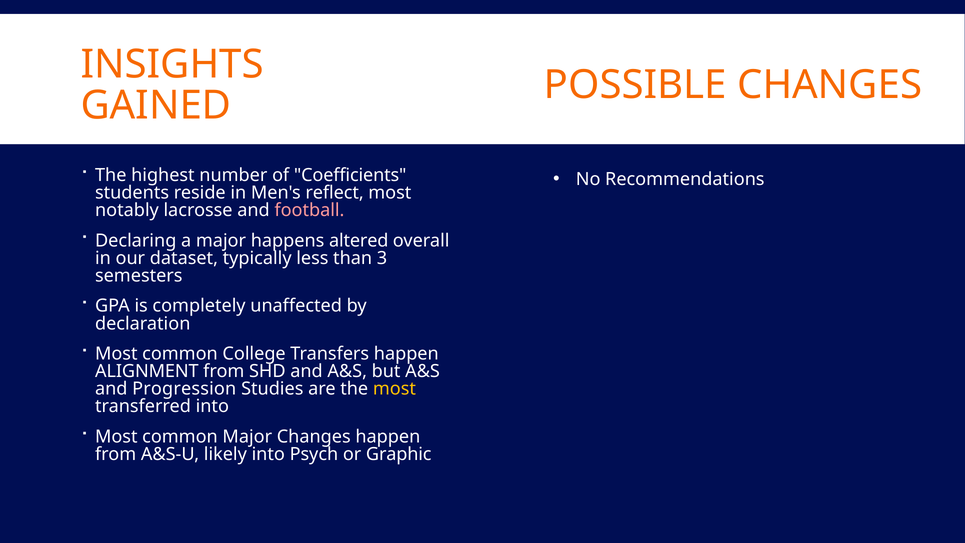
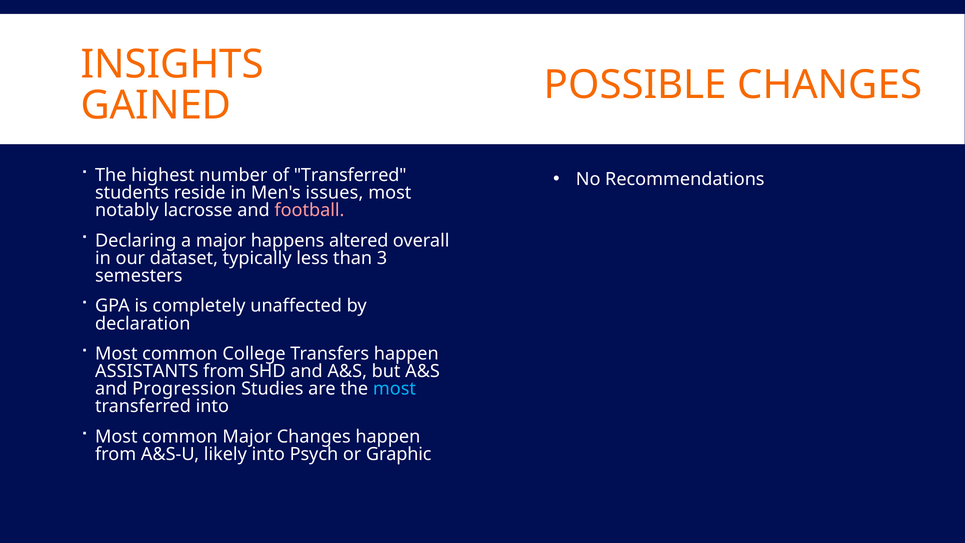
of Coefficients: Coefficients -> Transferred
reflect: reflect -> issues
ALIGNMENT: ALIGNMENT -> ASSISTANTS
most at (394, 389) colour: yellow -> light blue
